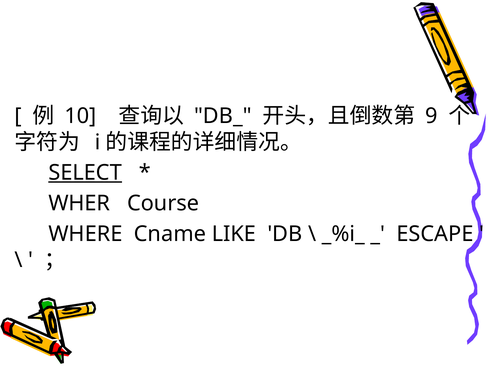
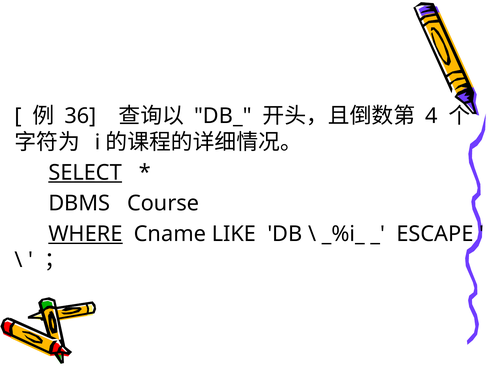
10: 10 -> 36
9: 9 -> 4
WHER: WHER -> DBMS
WHERE underline: none -> present
